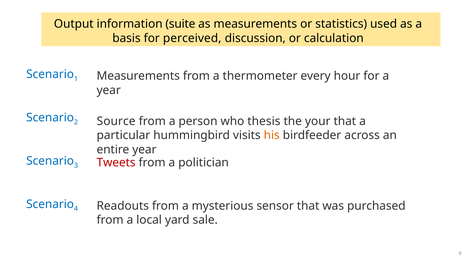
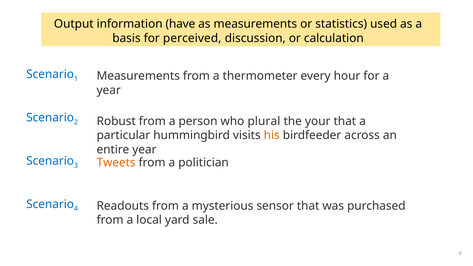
suite: suite -> have
Source: Source -> Robust
thesis: thesis -> plural
Tweets colour: red -> orange
